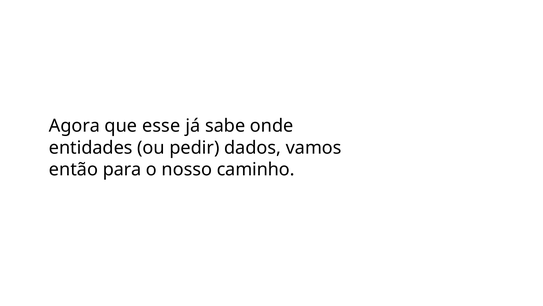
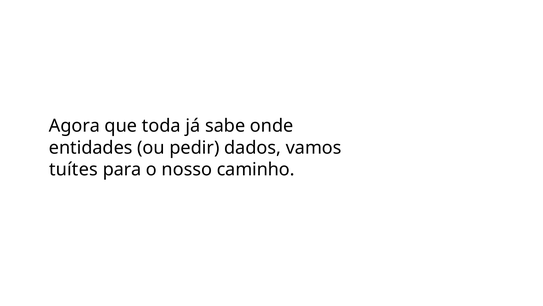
esse: esse -> toda
então: então -> tuítes
